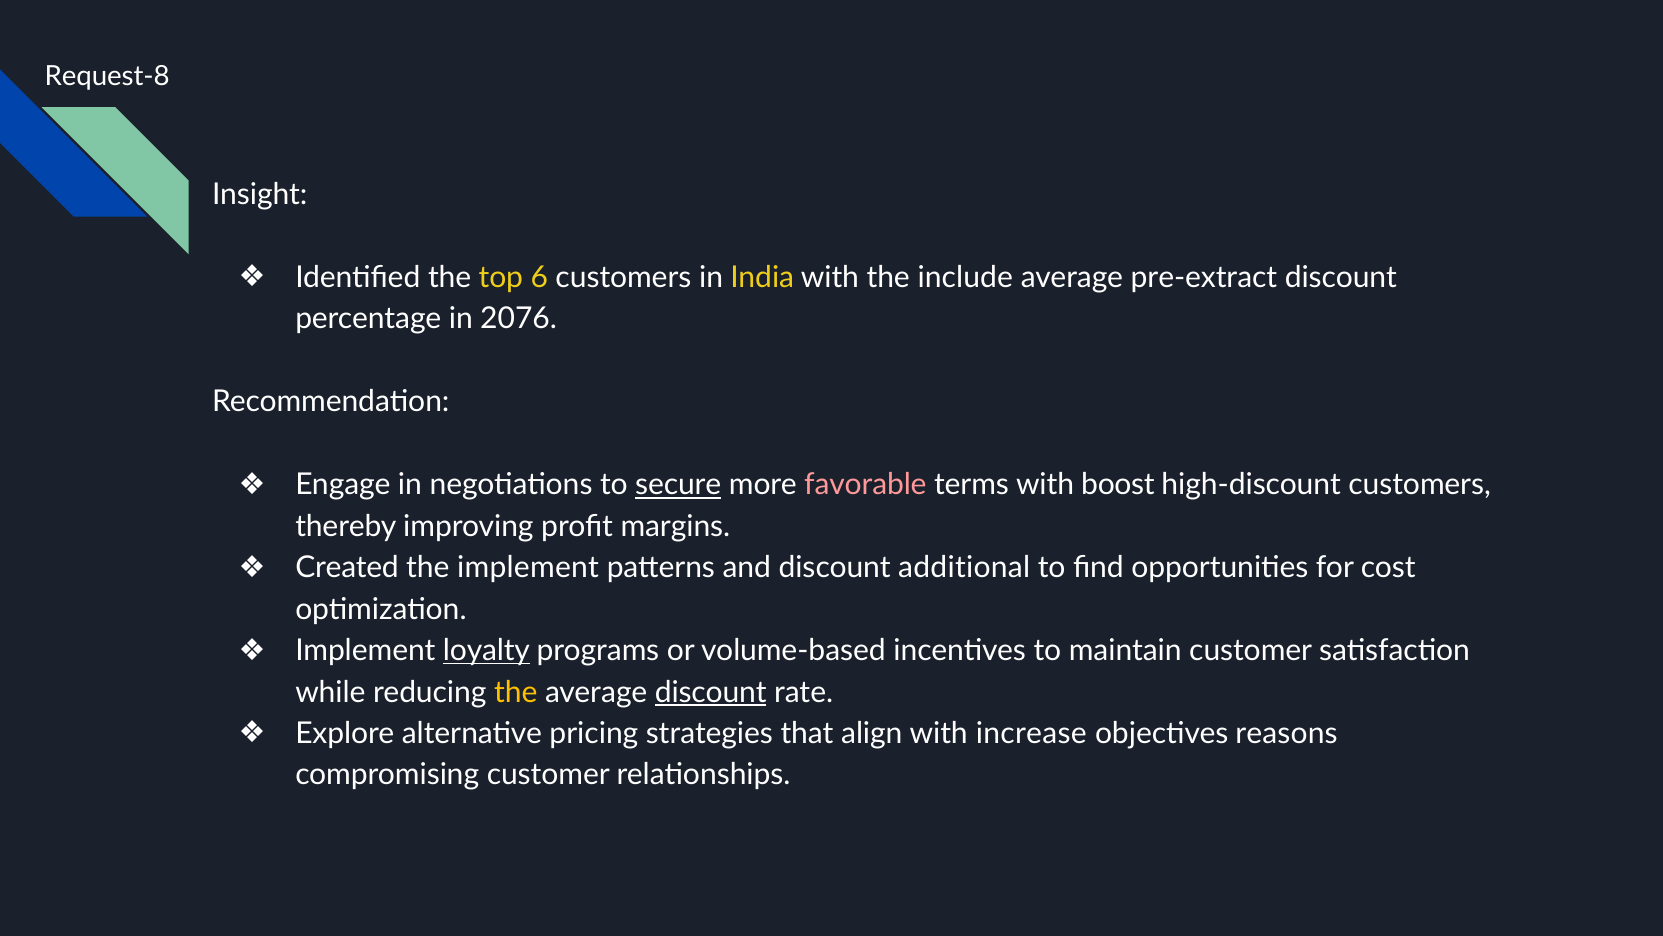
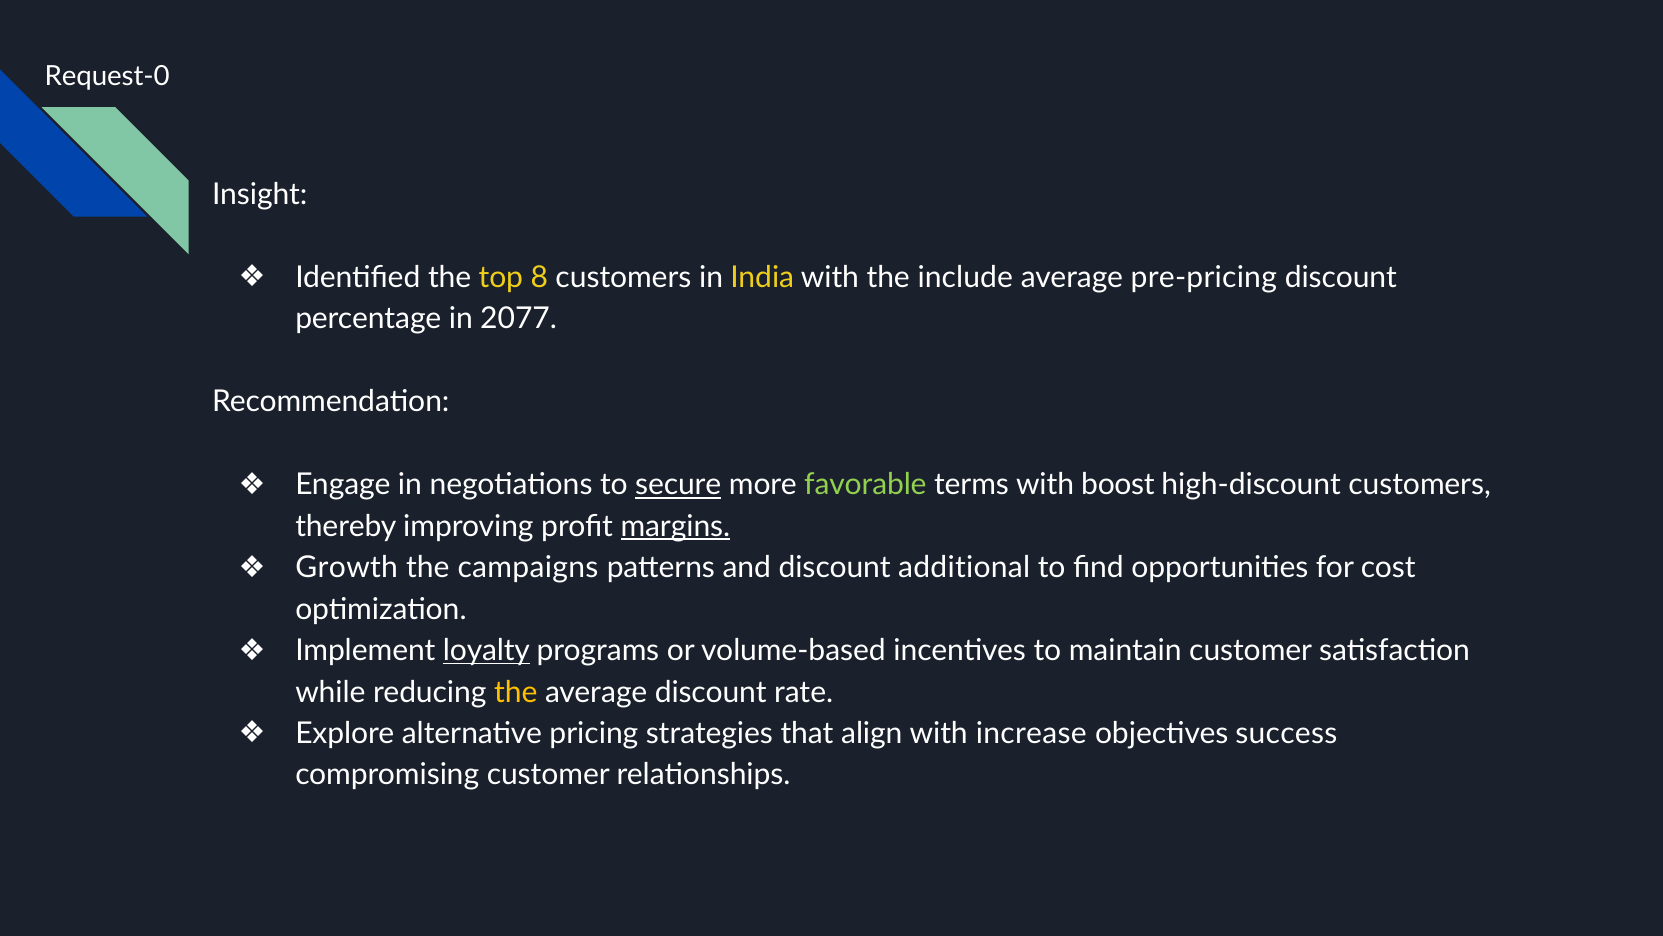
Request-8: Request-8 -> Request-0
6: 6 -> 8
pre-extract: pre-extract -> pre-pricing
2076: 2076 -> 2077
favorable colour: pink -> light green
margins underline: none -> present
Created: Created -> Growth
the implement: implement -> campaigns
discount at (711, 692) underline: present -> none
reasons: reasons -> success
